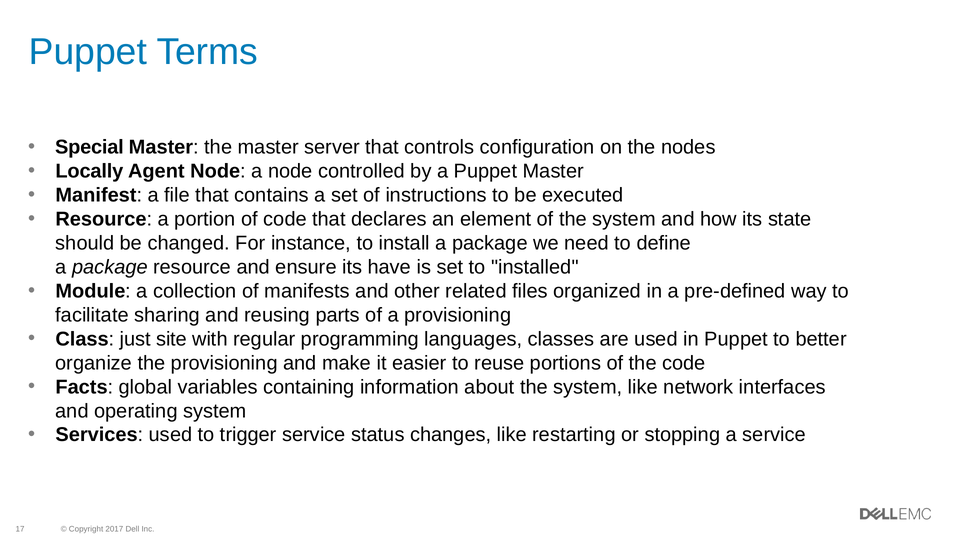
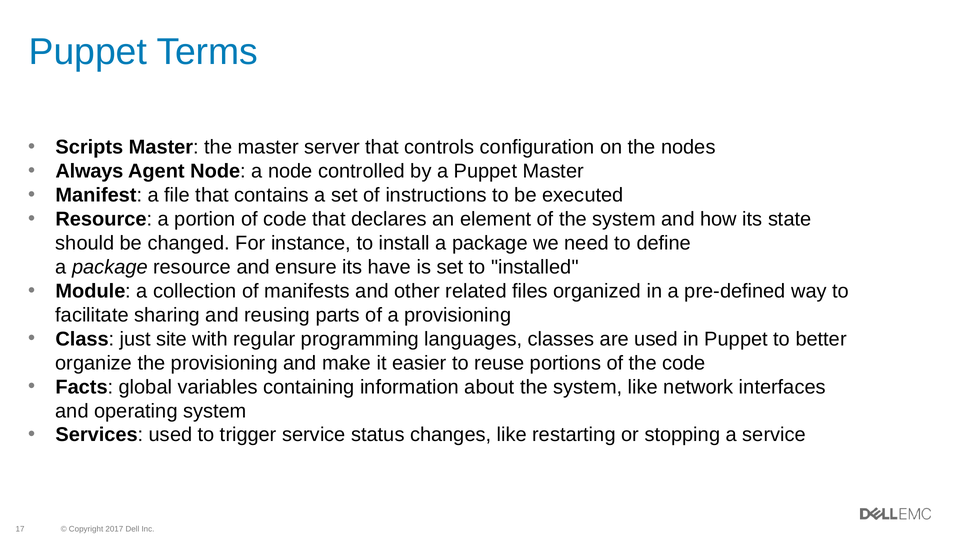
Special: Special -> Scripts
Locally: Locally -> Always
